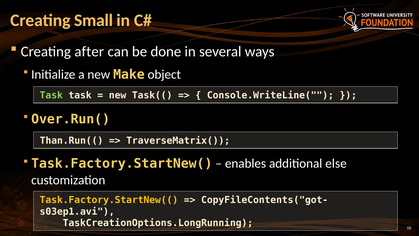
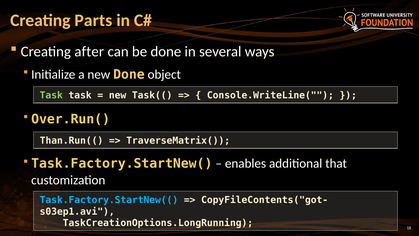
Small: Small -> Parts
new Make: Make -> Done
else: else -> that
Task.Factory.StartNew(( colour: yellow -> light blue
